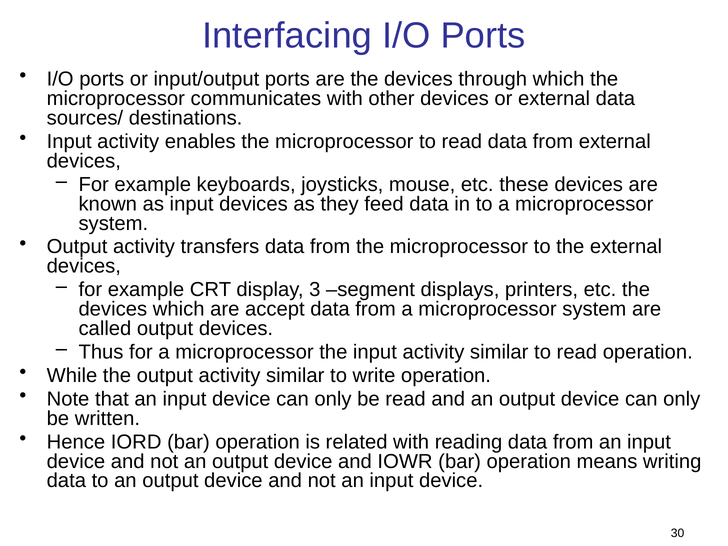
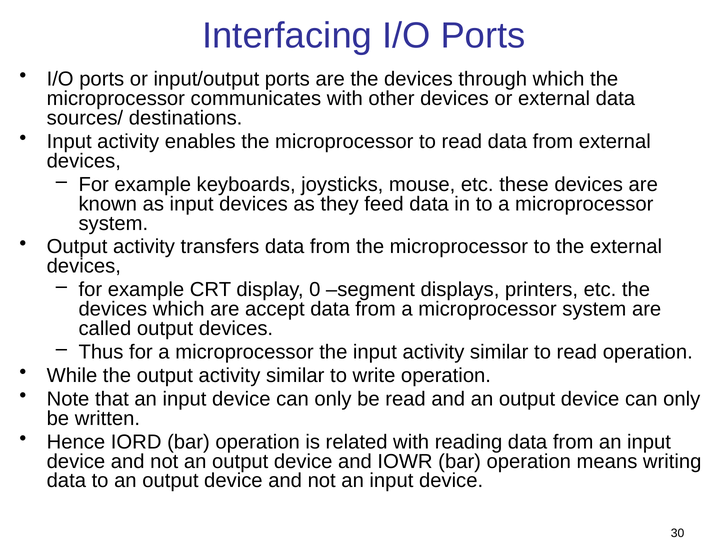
3: 3 -> 0
